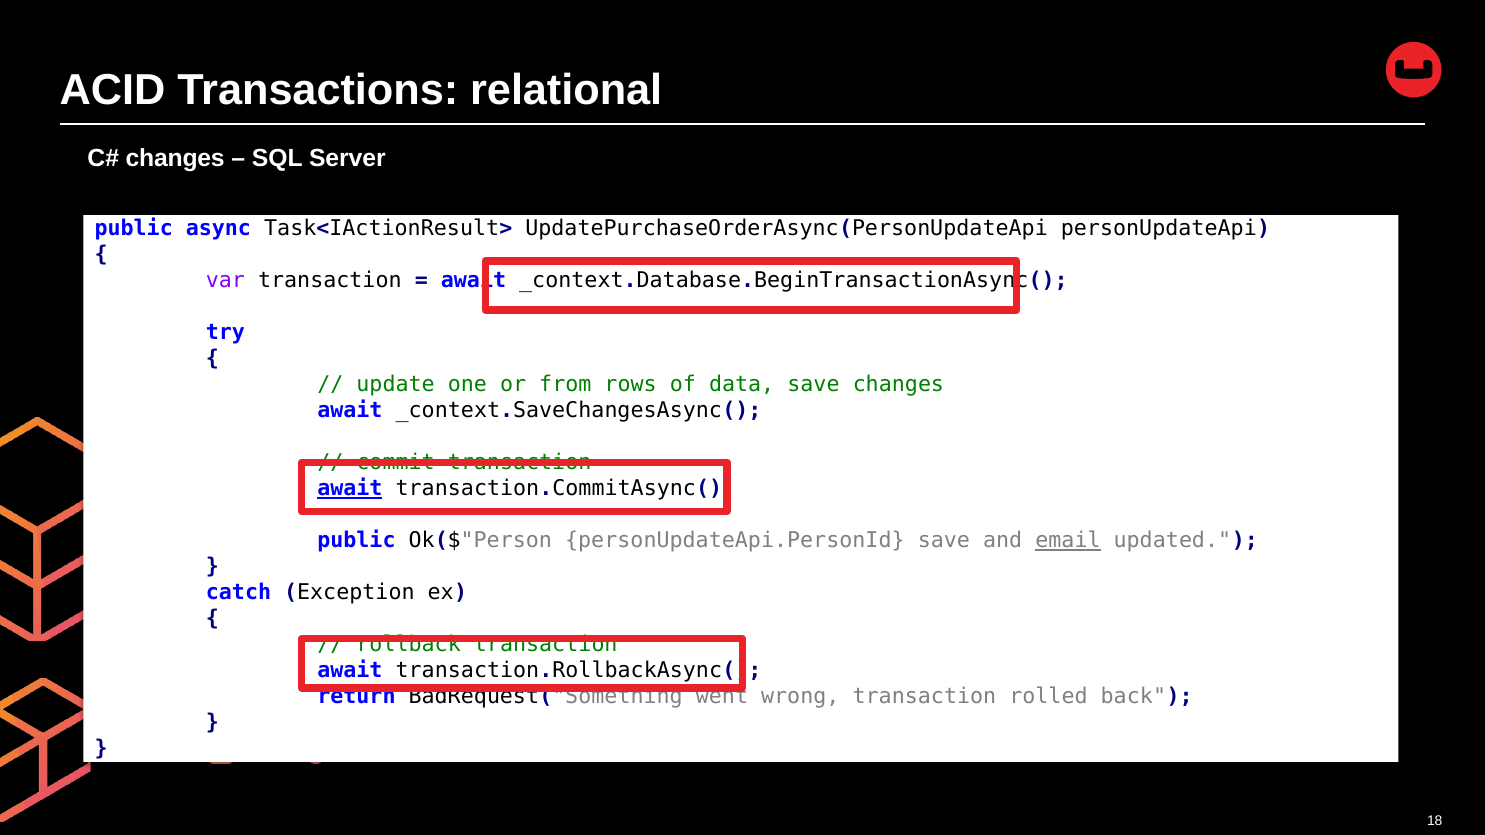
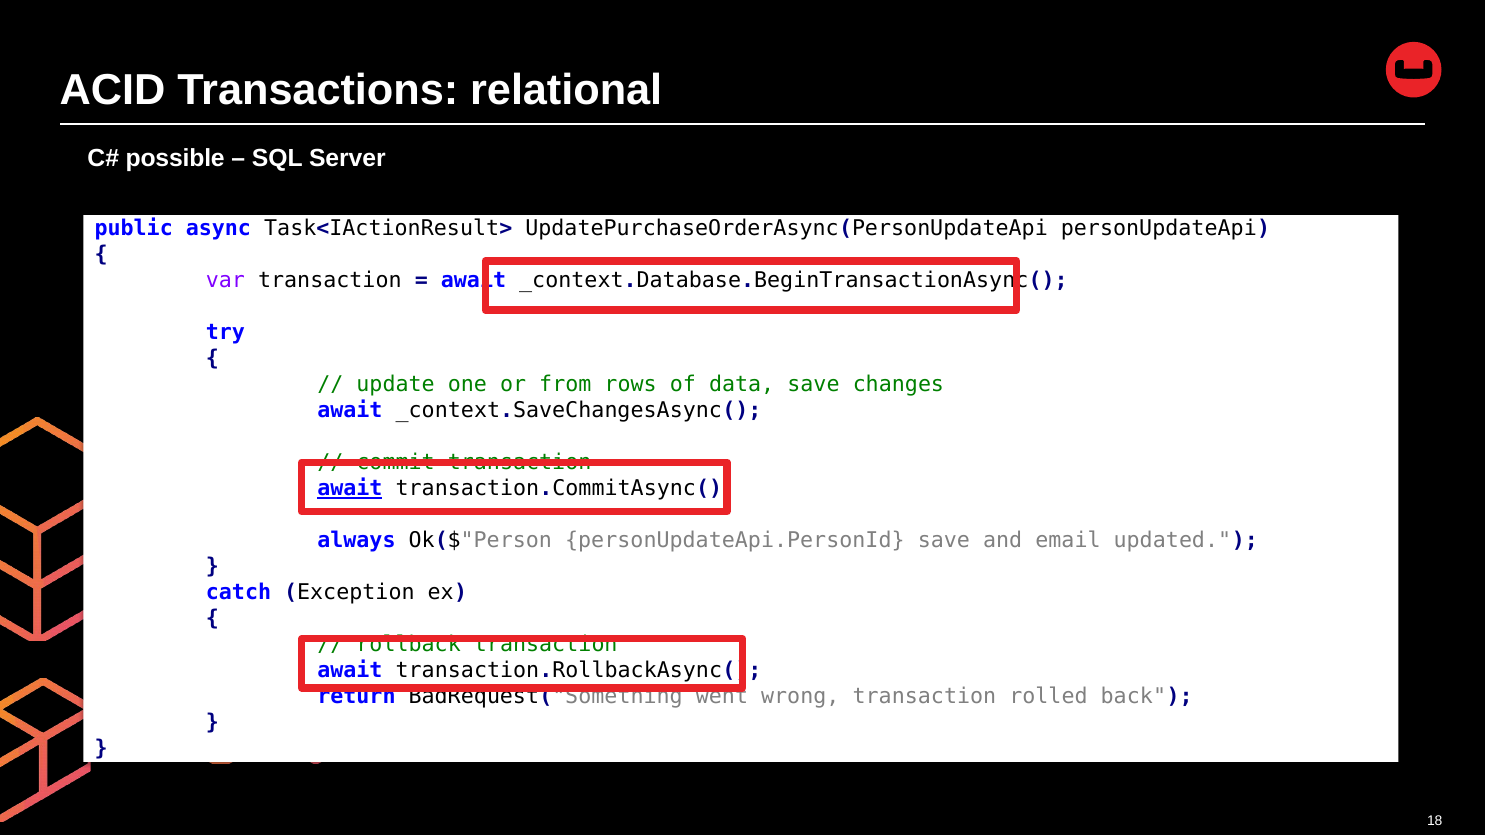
changes at (175, 158): changes -> possible
public at (356, 541): public -> always
email underline: present -> none
